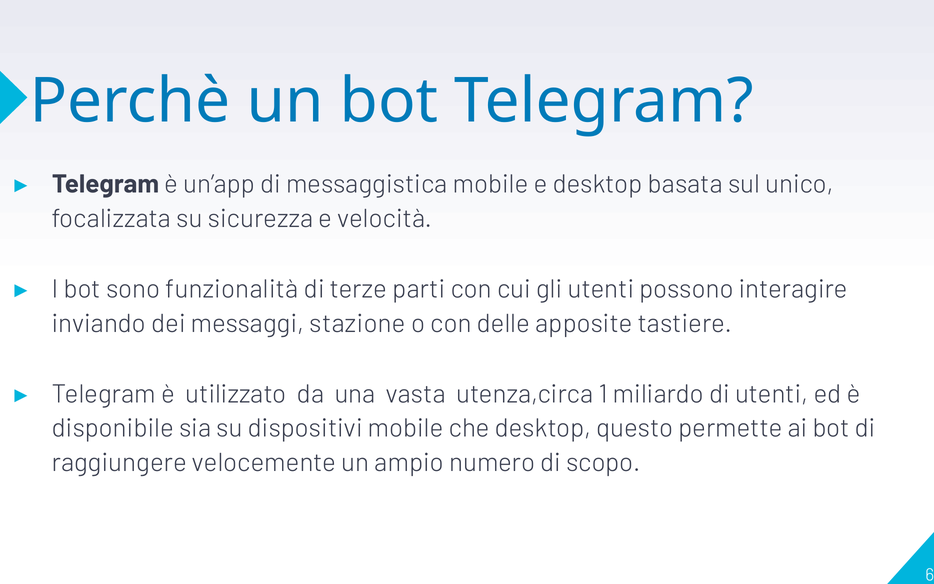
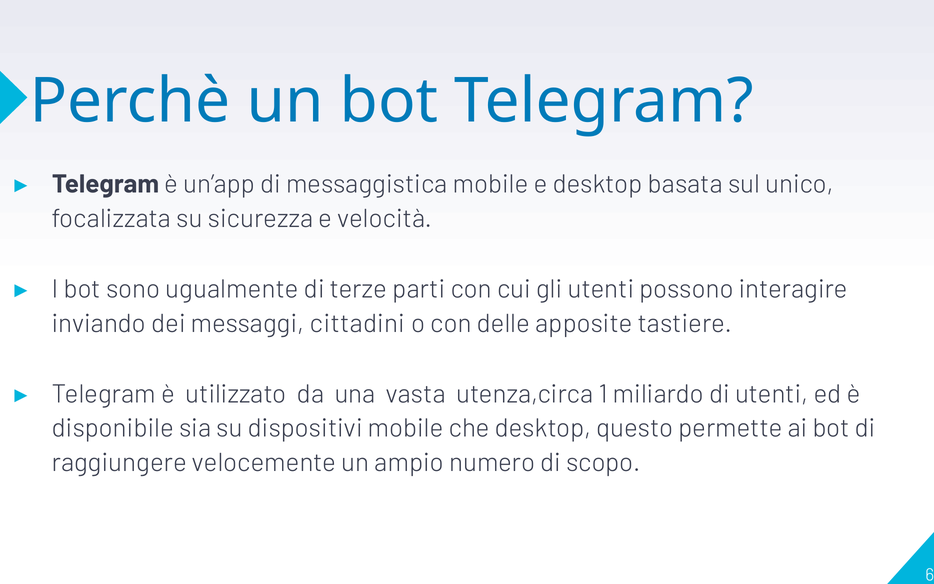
funzionalità: funzionalità -> ugualmente
stazione: stazione -> cittadini
